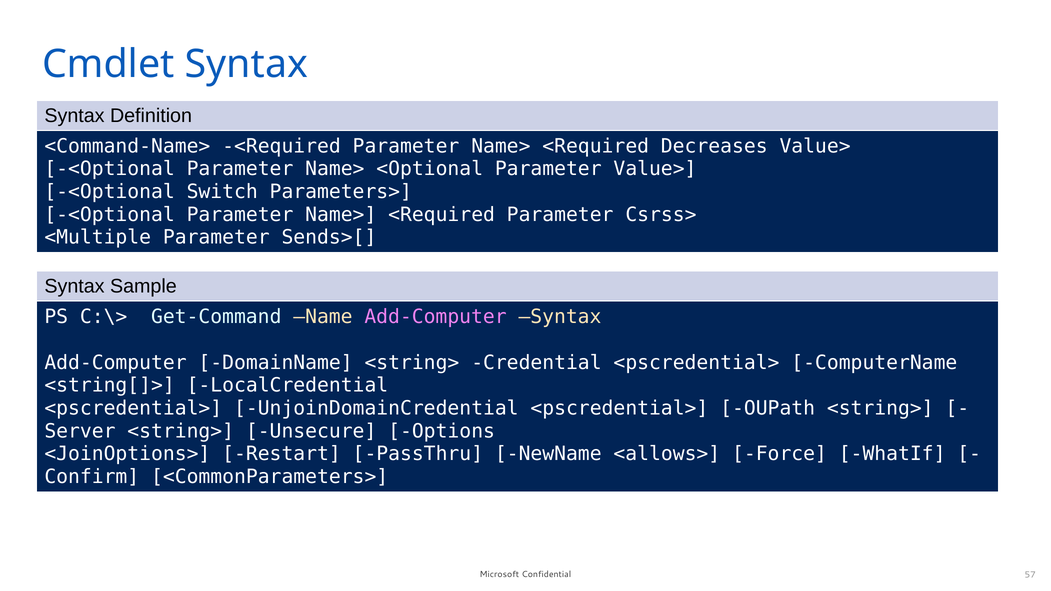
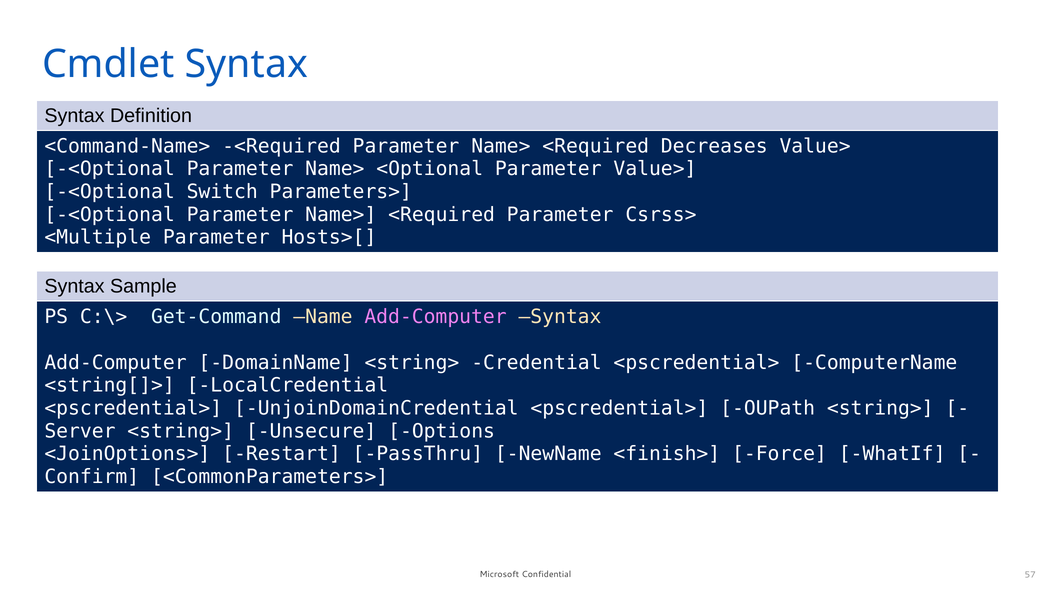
Sends>[: Sends>[ -> Hosts>[
<allows>: <allows> -> <finish>
